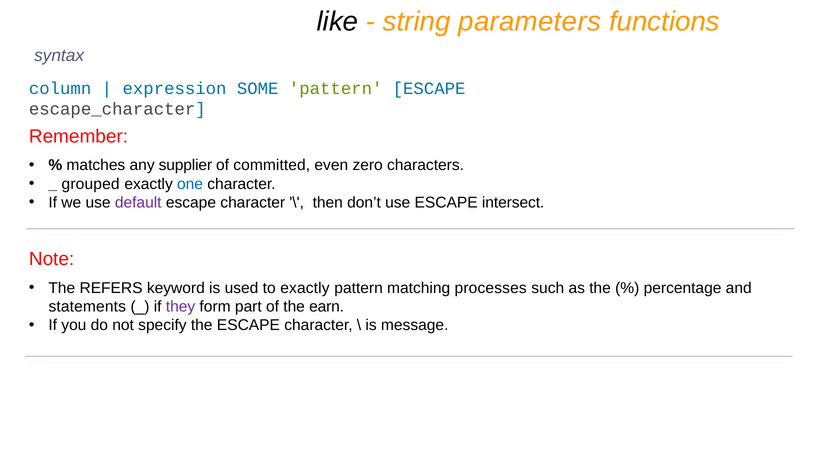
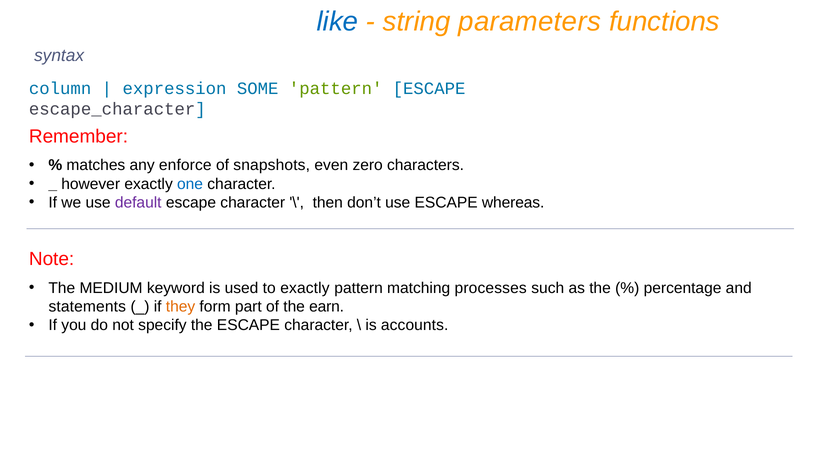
like colour: black -> blue
supplier: supplier -> enforce
committed: committed -> snapshots
grouped: grouped -> however
intersect: intersect -> whereas
REFERS: REFERS -> MEDIUM
they colour: purple -> orange
message: message -> accounts
